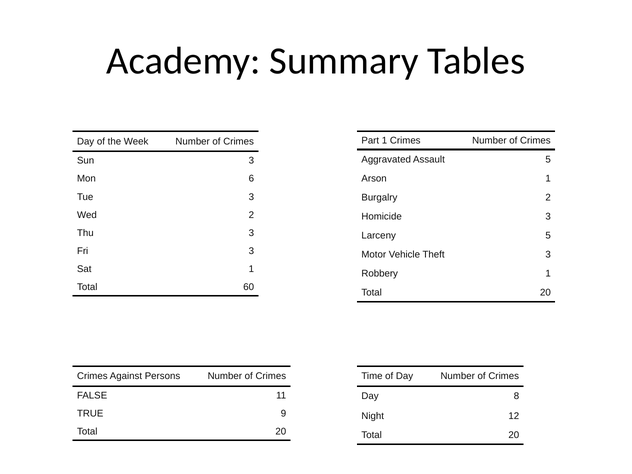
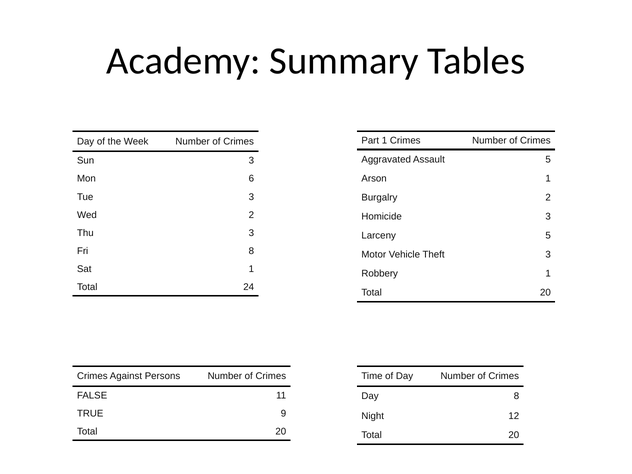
Fri 3: 3 -> 8
60: 60 -> 24
